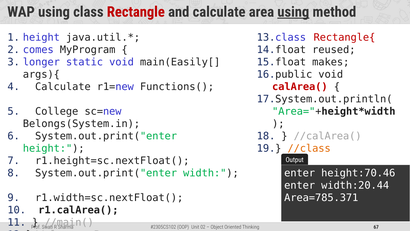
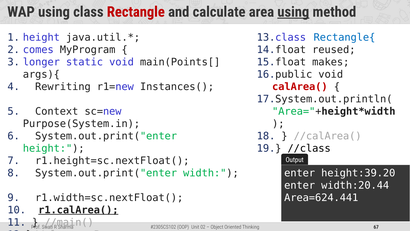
Rectangle{ colour: red -> blue
main(Easily[: main(Easily[ -> main(Points[
Calculate at (63, 87): Calculate -> Rewriting
Functions(: Functions( -> Instances(
College: College -> Context
Belongs(System.in: Belongs(System.in -> Purpose(System.in
//class colour: orange -> black
height:70.46: height:70.46 -> height:39.20
Area=785.371: Area=785.371 -> Area=624.441
r1.calArea( underline: none -> present
